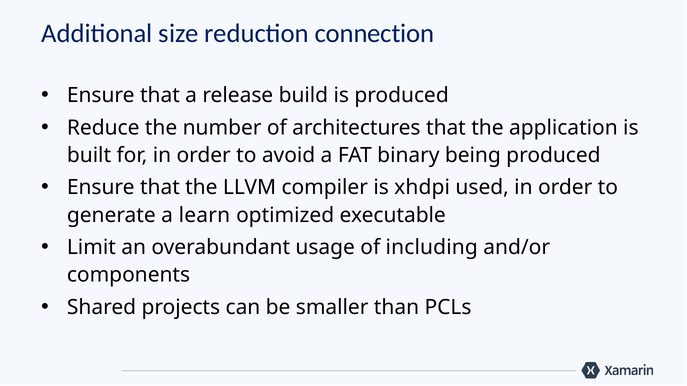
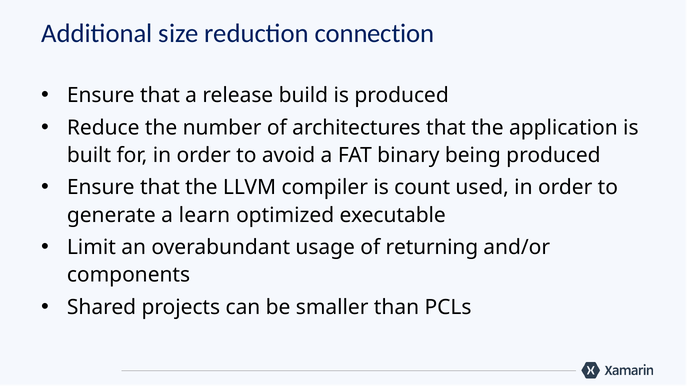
xhdpi: xhdpi -> count
including: including -> returning
